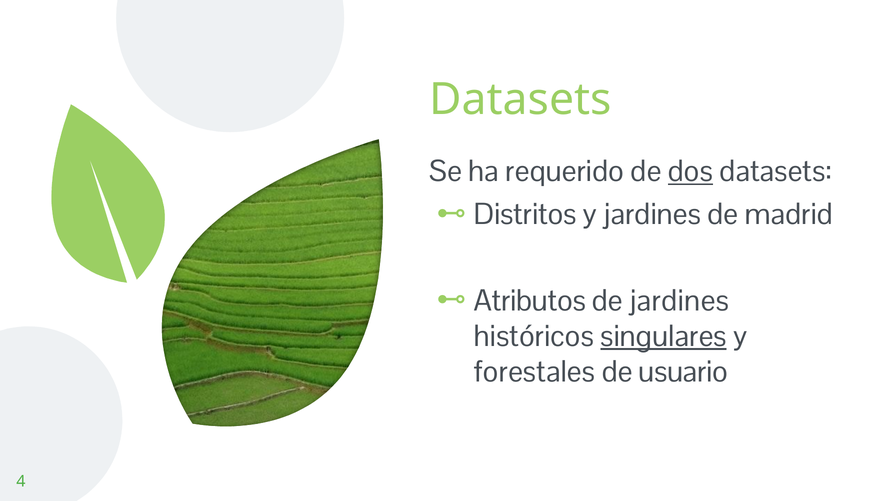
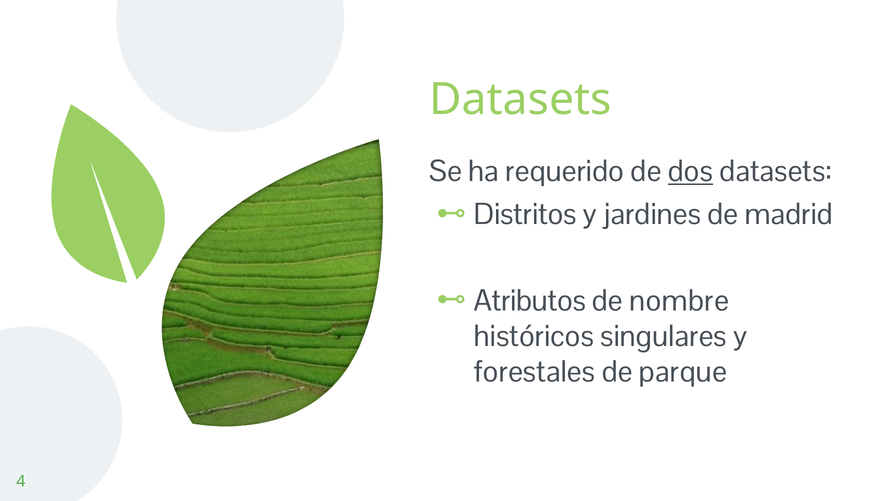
de jardines: jardines -> nombre
singulares underline: present -> none
usuario: usuario -> parque
